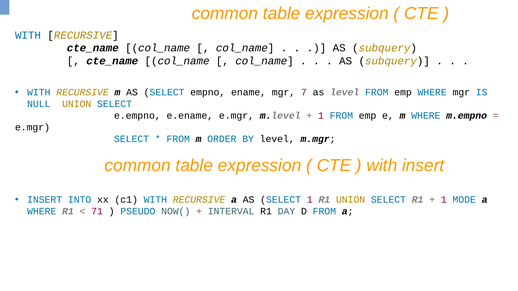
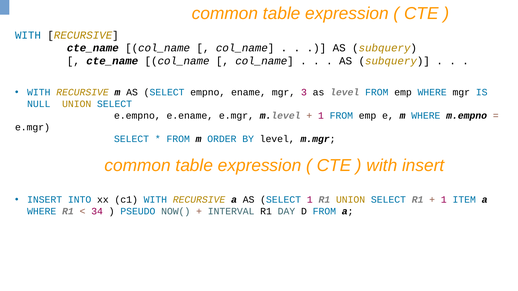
7: 7 -> 3
MODE: MODE -> ITEM
71: 71 -> 34
